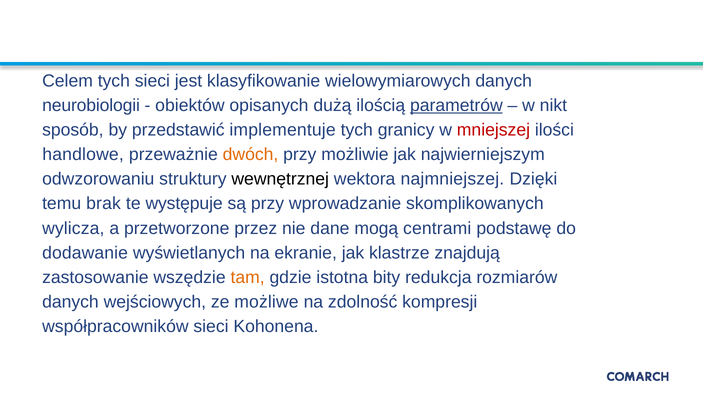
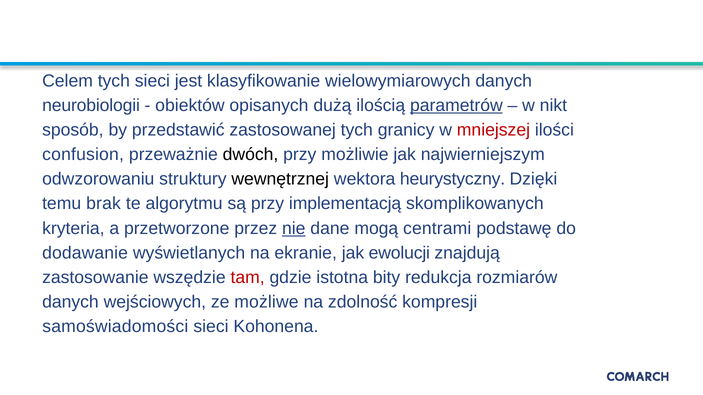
implementuje: implementuje -> zastosowanej
handlowe: handlowe -> confusion
dwóch colour: orange -> black
najmniejszej: najmniejszej -> heurystyczny
występuje: występuje -> algorytmu
wprowadzanie: wprowadzanie -> implementacją
wylicza: wylicza -> kryteria
nie underline: none -> present
klastrze: klastrze -> ewolucji
tam colour: orange -> red
współpracowników: współpracowników -> samoświadomości
